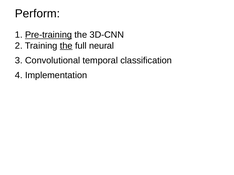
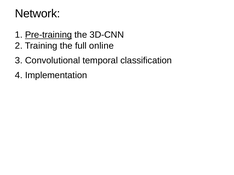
Perform: Perform -> Network
the at (66, 46) underline: present -> none
neural: neural -> online
